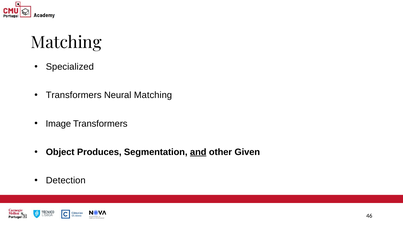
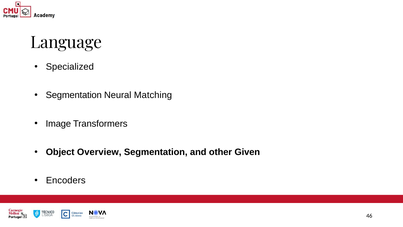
Matching at (66, 42): Matching -> Language
Transformers at (74, 95): Transformers -> Segmentation
Produces: Produces -> Overview
and underline: present -> none
Detection: Detection -> Encoders
